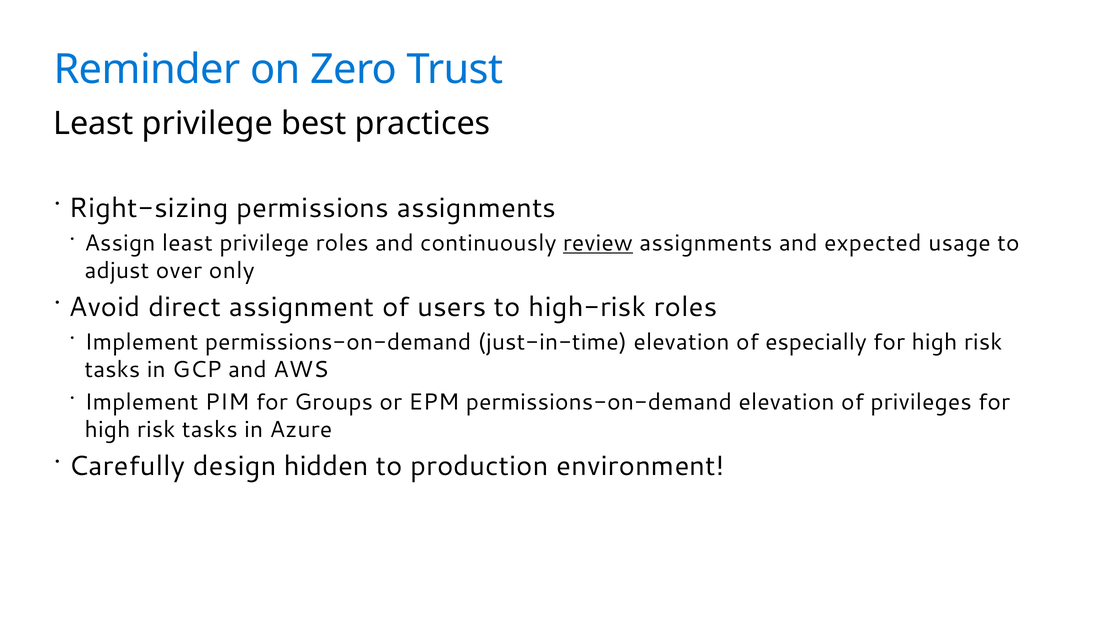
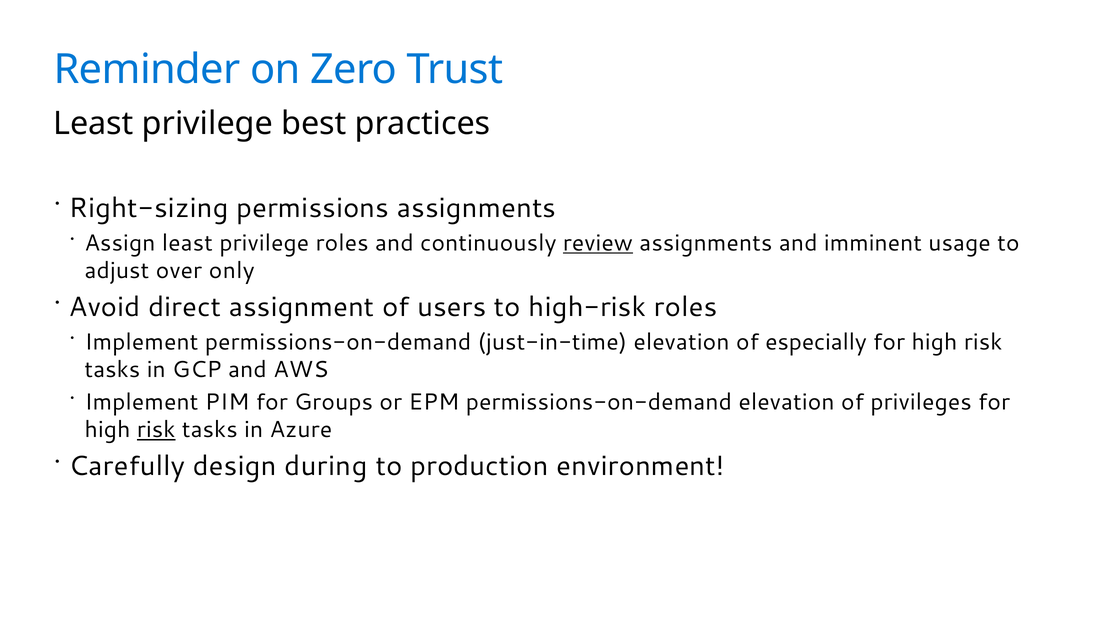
expected: expected -> imminent
risk at (156, 430) underline: none -> present
hidden: hidden -> during
